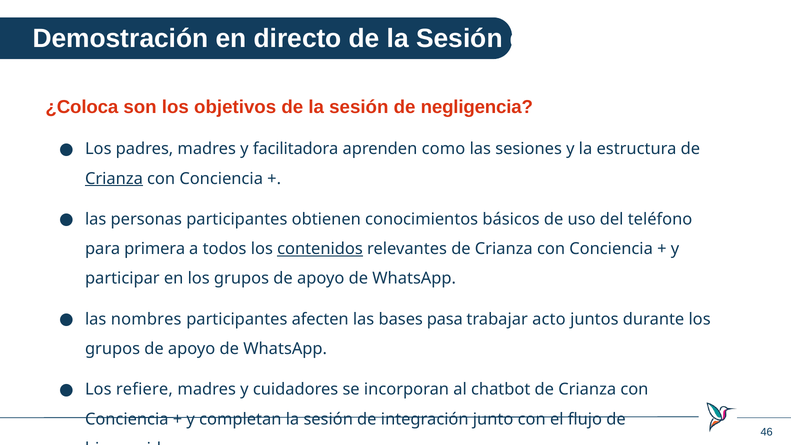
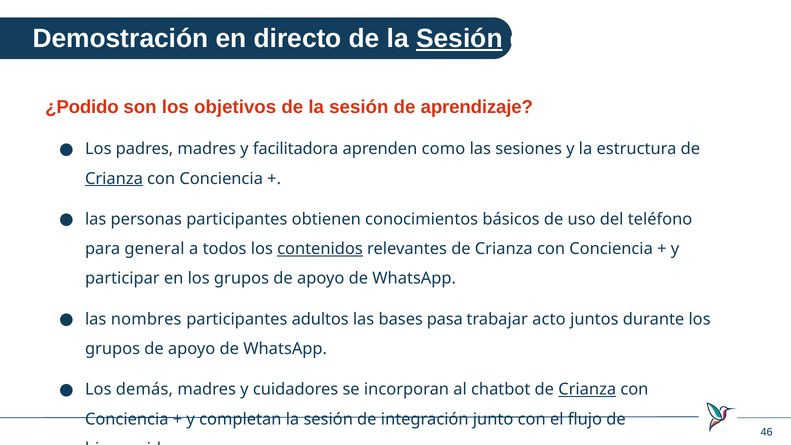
Sesión at (459, 39) underline: none -> present
¿Coloca: ¿Coloca -> ¿Podido
negligencia: negligencia -> aprendizaje
primera: primera -> general
afecten: afecten -> adultos
refiere: refiere -> demás
Crianza at (587, 389) underline: none -> present
